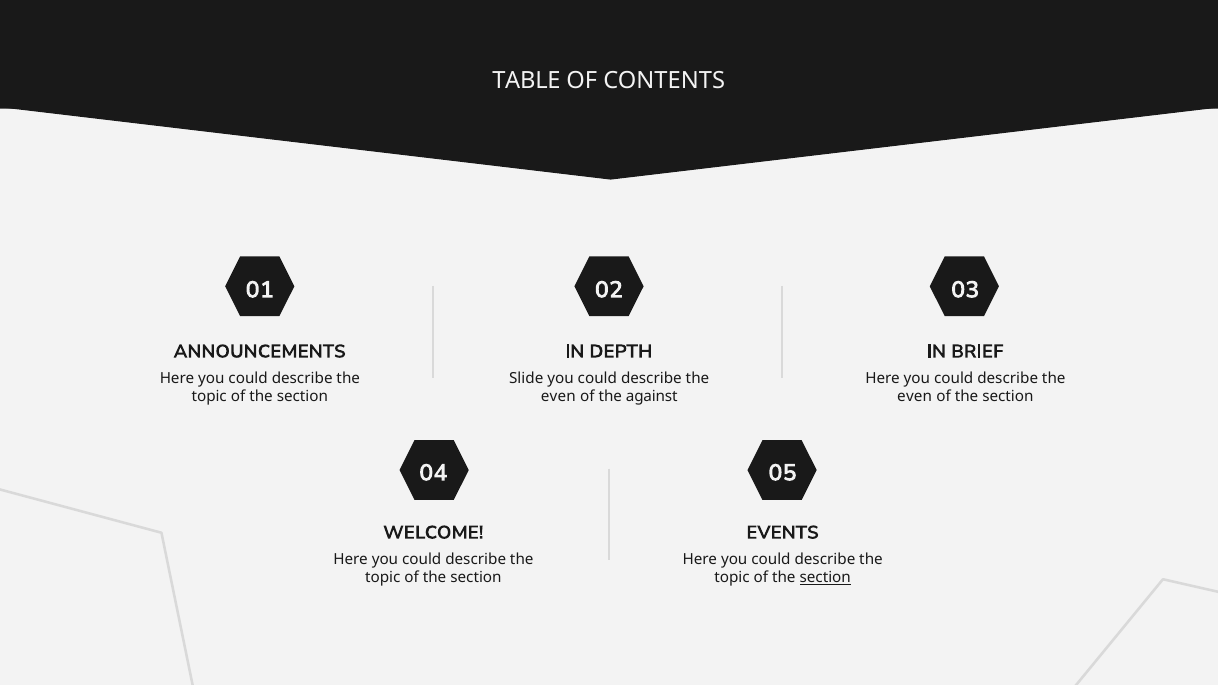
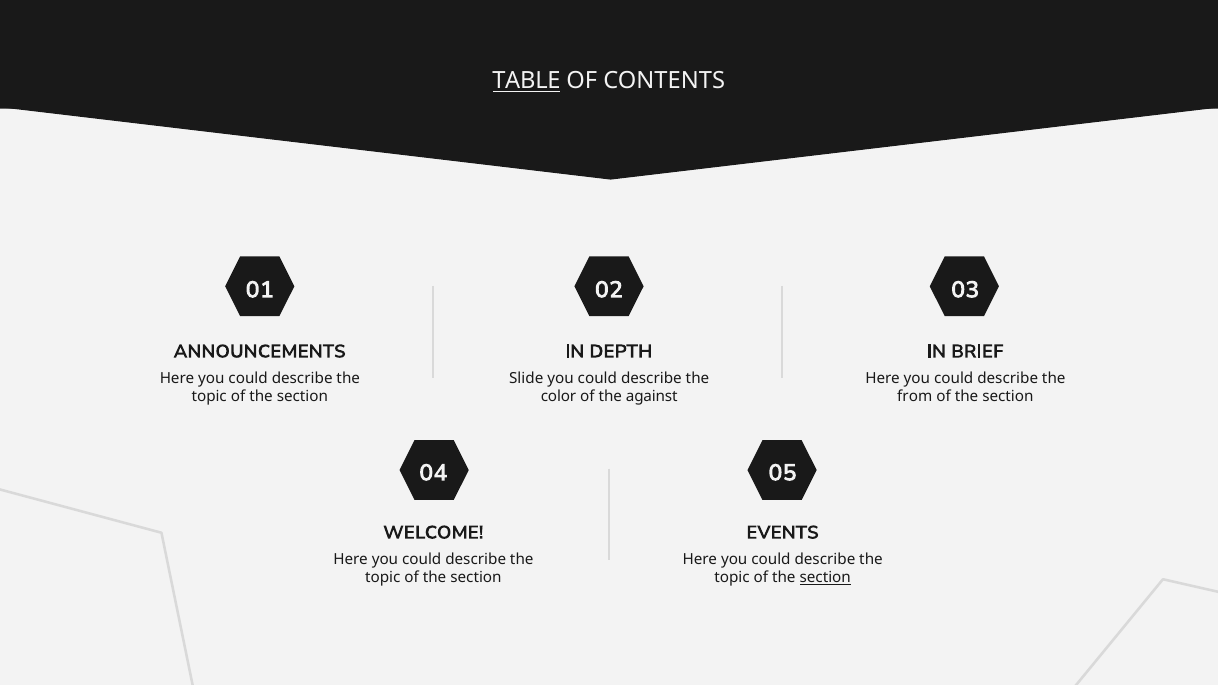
TABLE underline: none -> present
even at (558, 397): even -> color
even at (915, 397): even -> from
